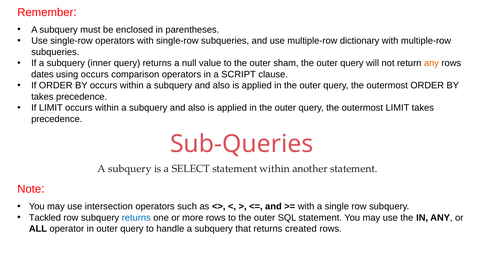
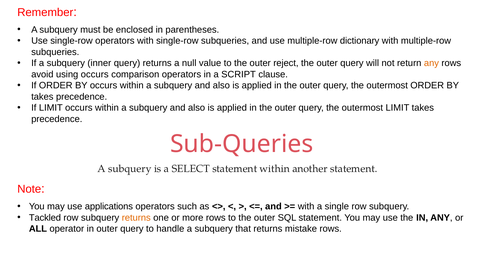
sham: sham -> reject
dates: dates -> avoid
intersection: intersection -> applications
returns at (136, 218) colour: blue -> orange
created: created -> mistake
